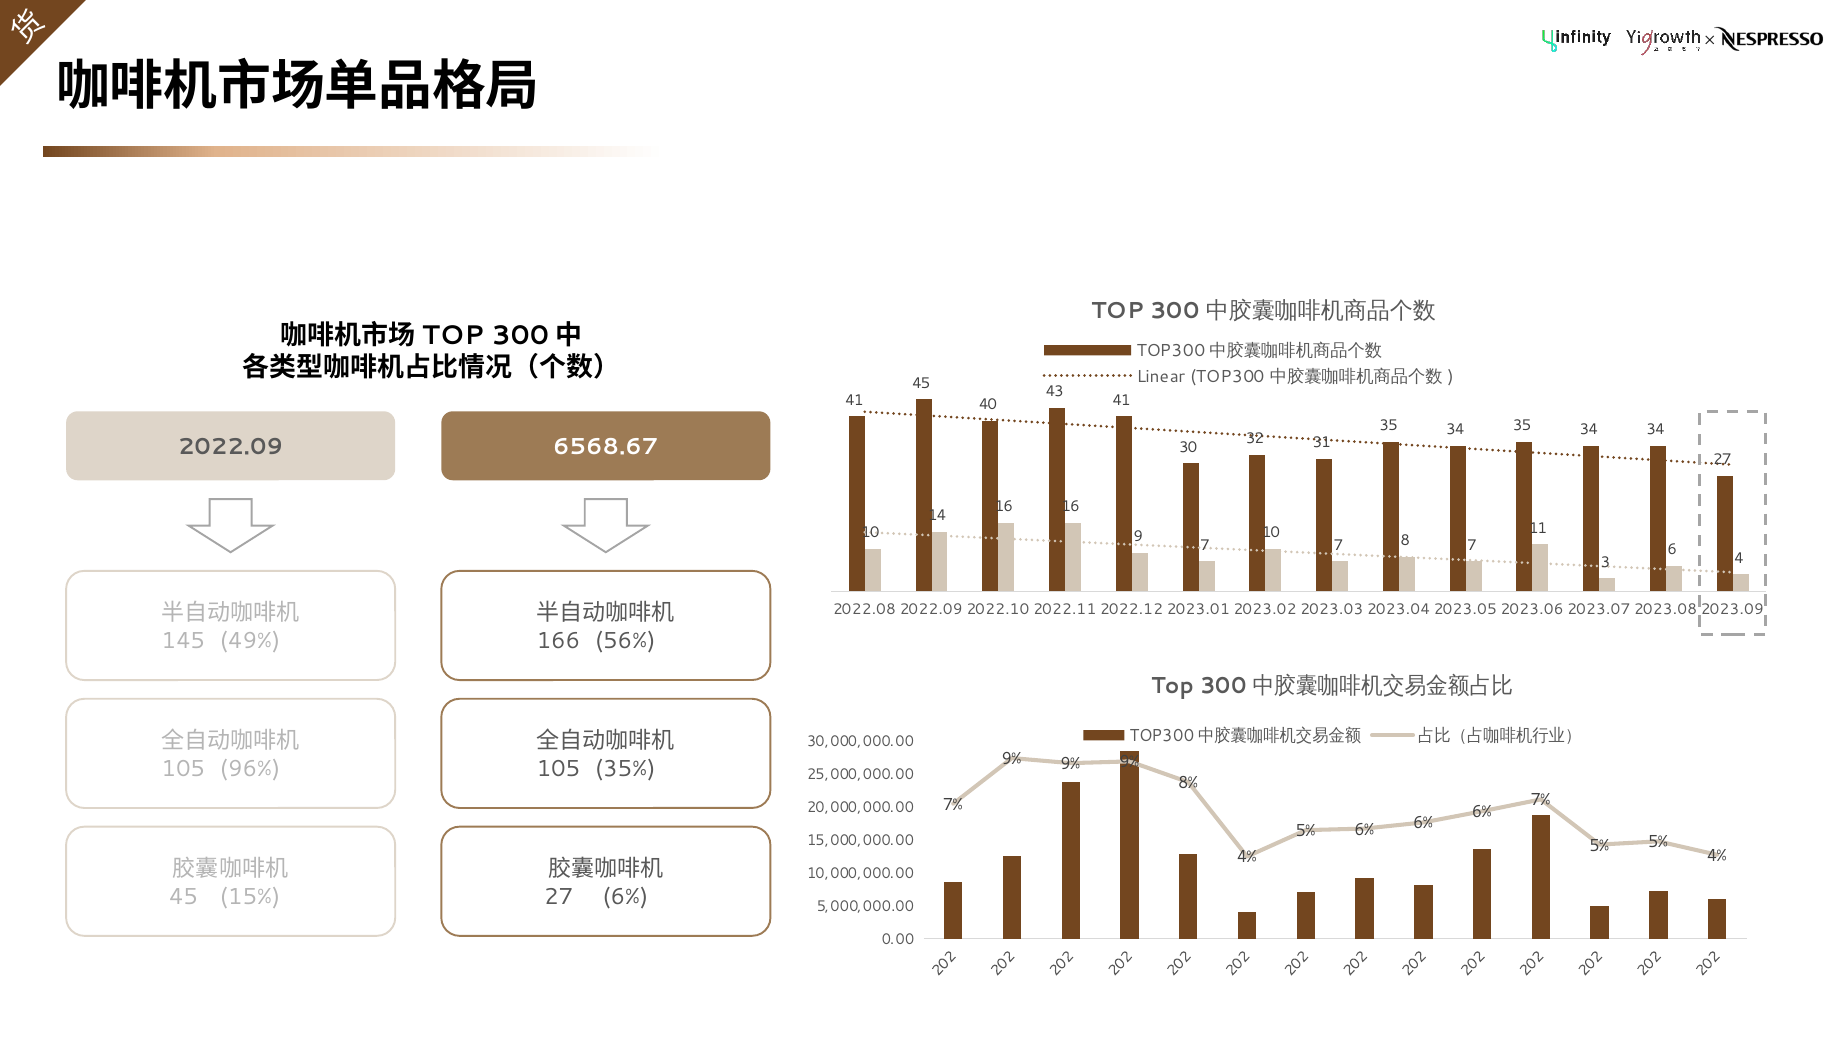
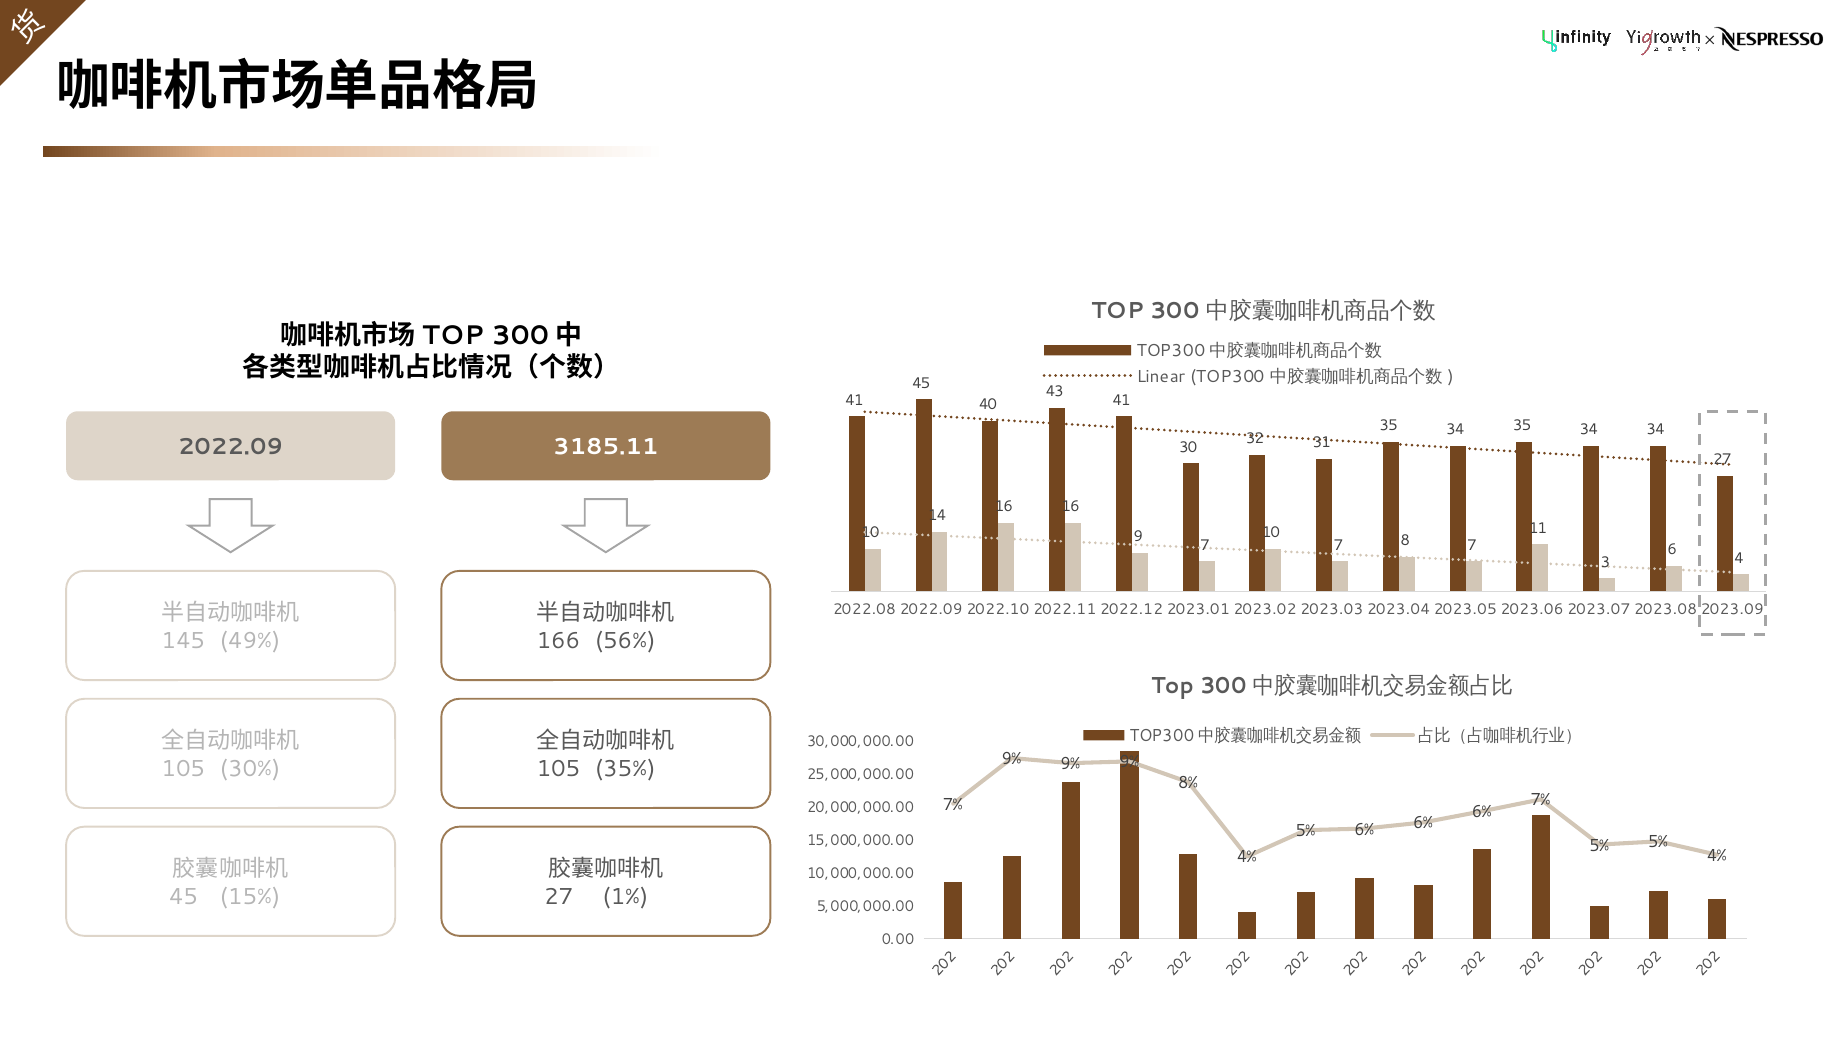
6568.67: 6568.67 -> 3185.11
96%: 96% -> 30%
6% at (625, 897): 6% -> 1%
